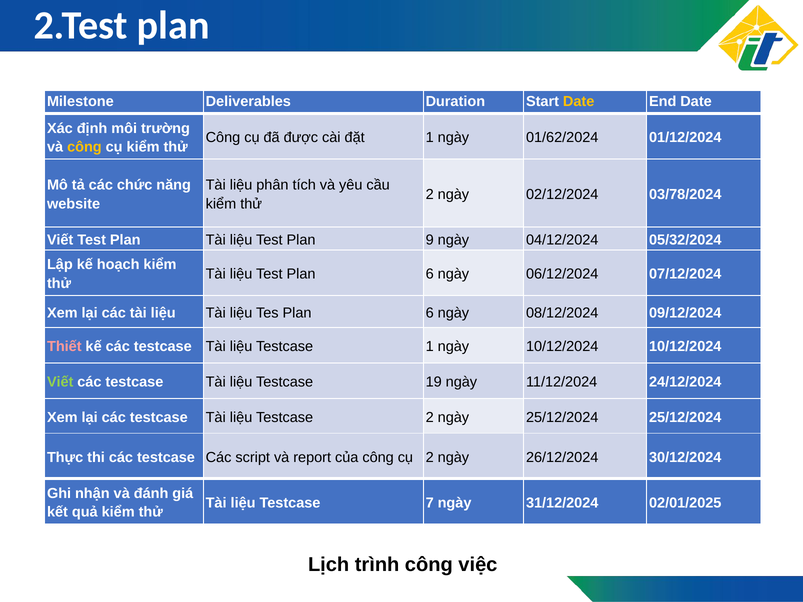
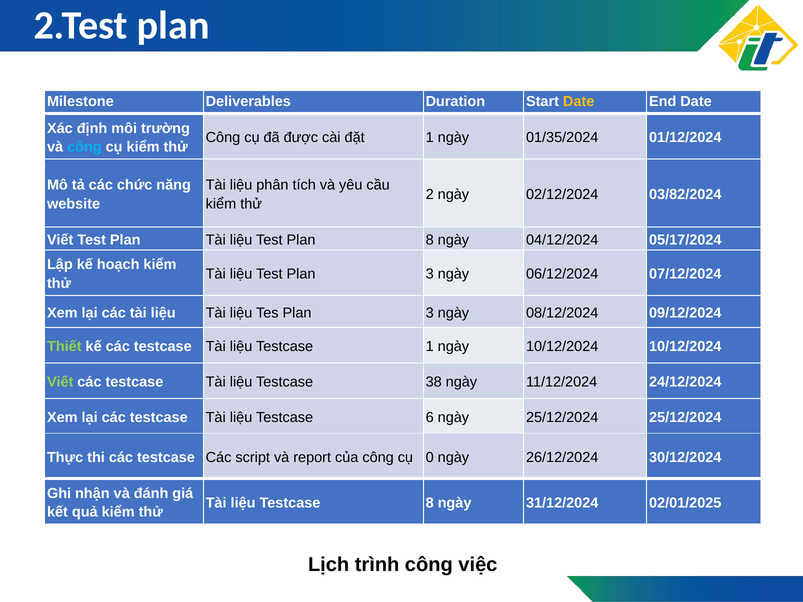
01/62/2024: 01/62/2024 -> 01/35/2024
công at (84, 147) colour: yellow -> light blue
03/78/2024: 03/78/2024 -> 03/82/2024
Plan 9: 9 -> 8
05/32/2024: 05/32/2024 -> 05/17/2024
Test Plan 6: 6 -> 3
Tes Plan 6: 6 -> 3
Thiết colour: pink -> light green
19: 19 -> 38
Testcase 2: 2 -> 6
cụ 2: 2 -> 0
Testcase 7: 7 -> 8
